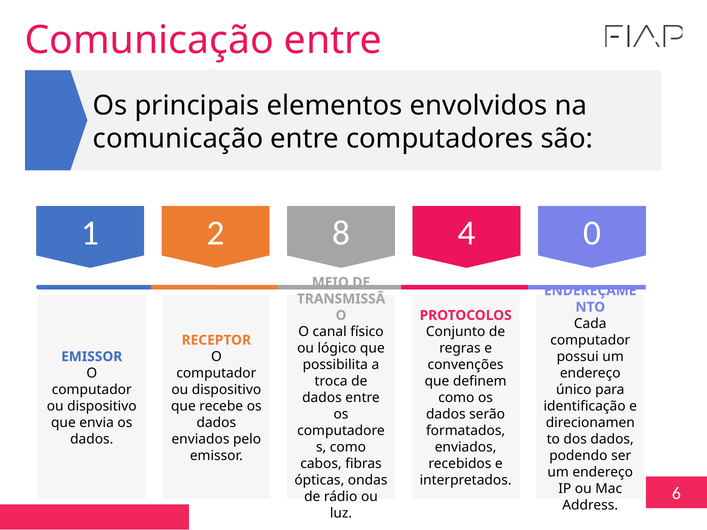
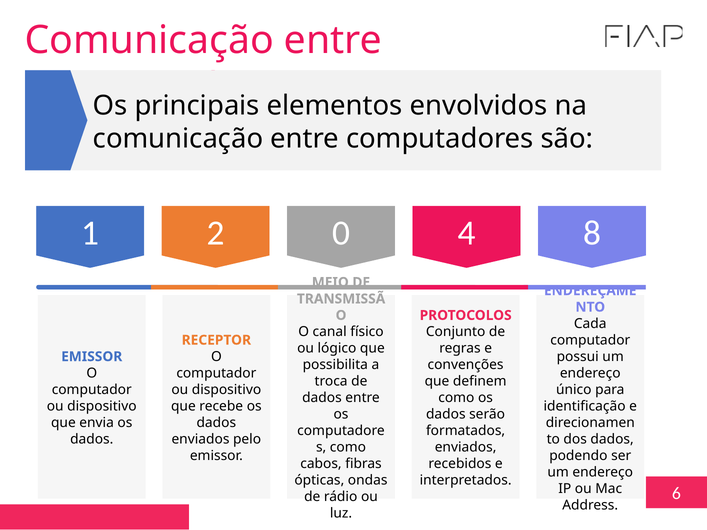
8: 8 -> 0
0: 0 -> 8
